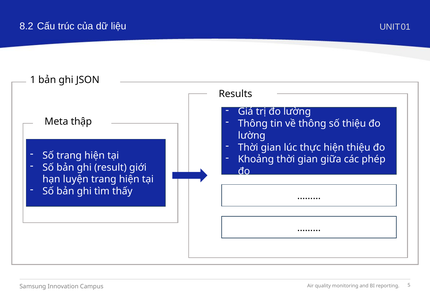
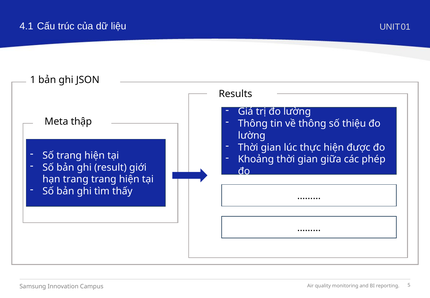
8.2: 8.2 -> 4.1
hiện thiệu: thiệu -> được
hạn luyện: luyện -> trang
